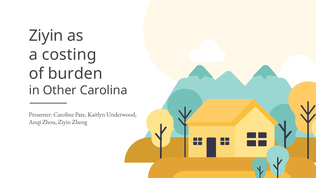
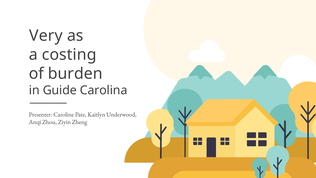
Ziyin at (46, 36): Ziyin -> Very
Other: Other -> Guide
